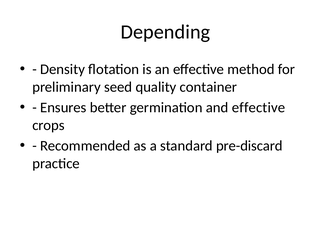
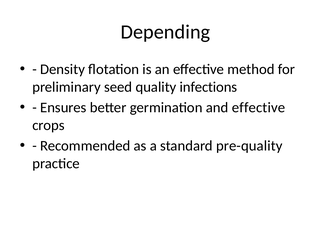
container: container -> infections
pre-discard: pre-discard -> pre-quality
